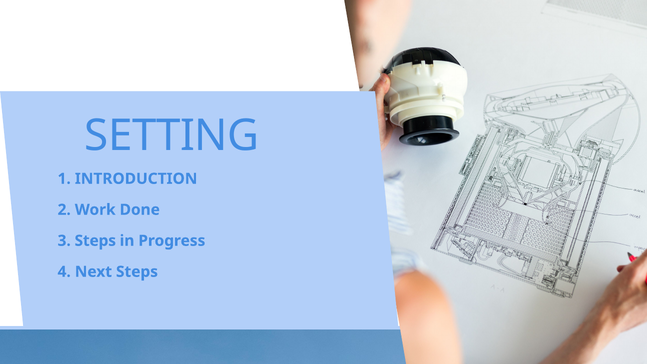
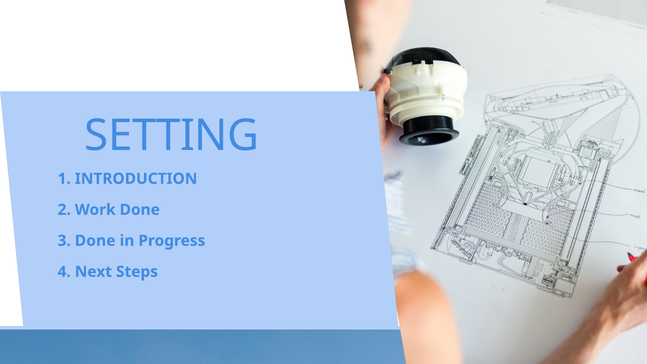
3 Steps: Steps -> Done
